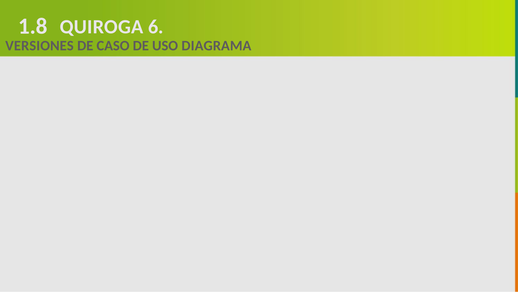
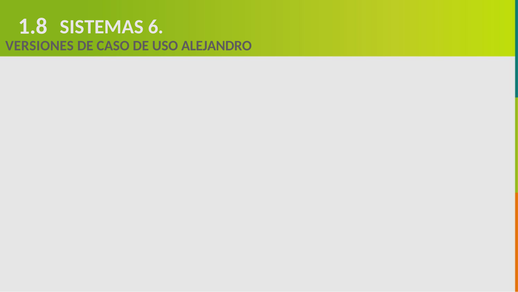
QUIROGA: QUIROGA -> SISTEMAS
DIAGRAMA: DIAGRAMA -> ALEJANDRO
